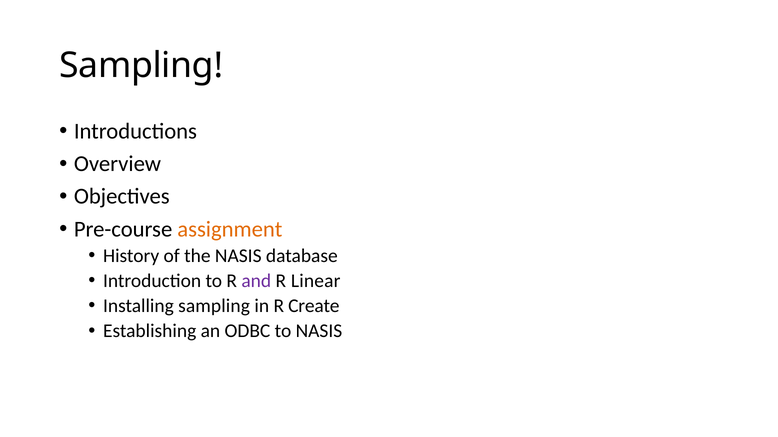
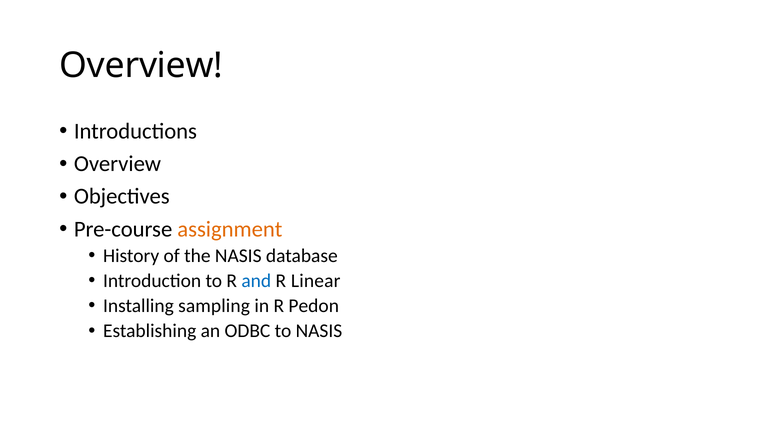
Sampling at (141, 65): Sampling -> Overview
and colour: purple -> blue
Create: Create -> Pedon
